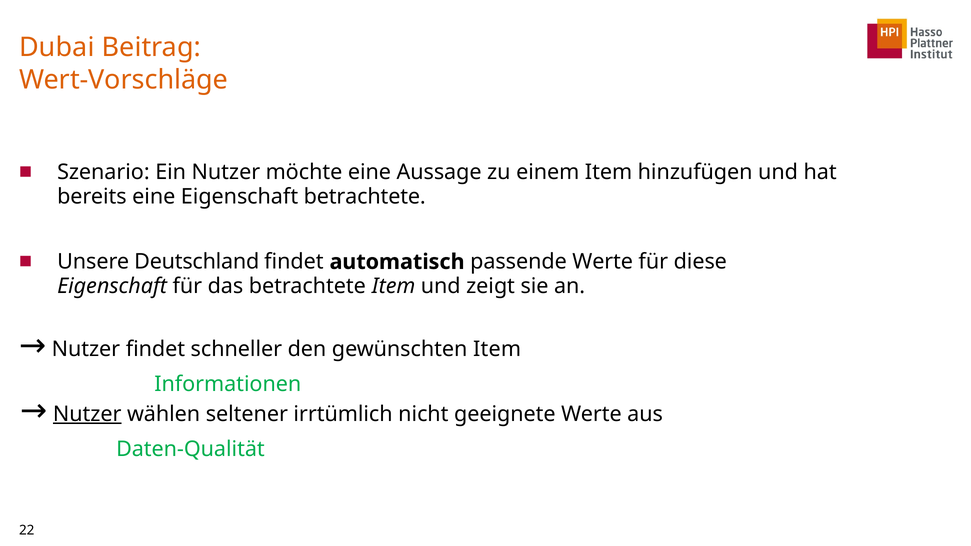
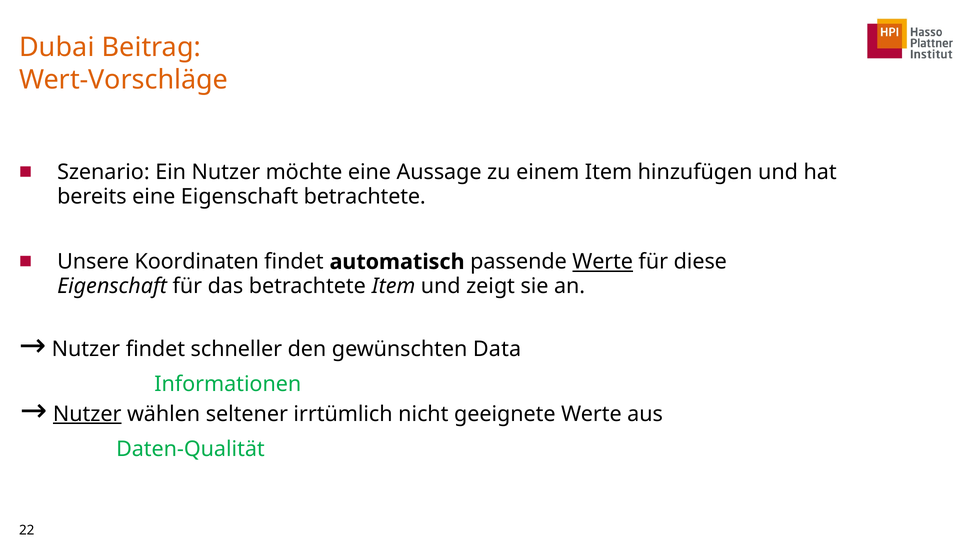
Deutschland: Deutschland -> Koordinaten
Werte at (603, 262) underline: none -> present
gewünschten Item: Item -> Data
